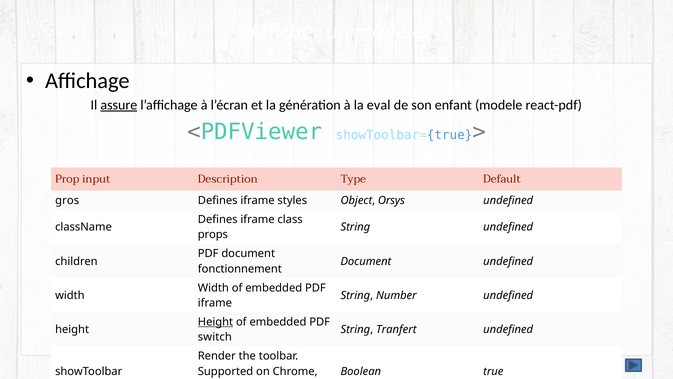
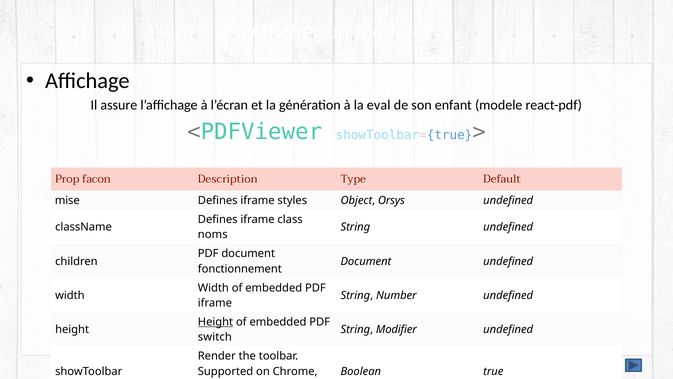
assure underline: present -> none
input: input -> facon
gros: gros -> mise
props: props -> noms
Tranfert: Tranfert -> Modifier
